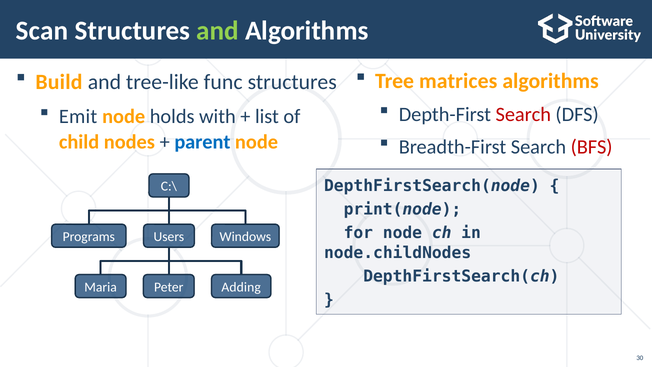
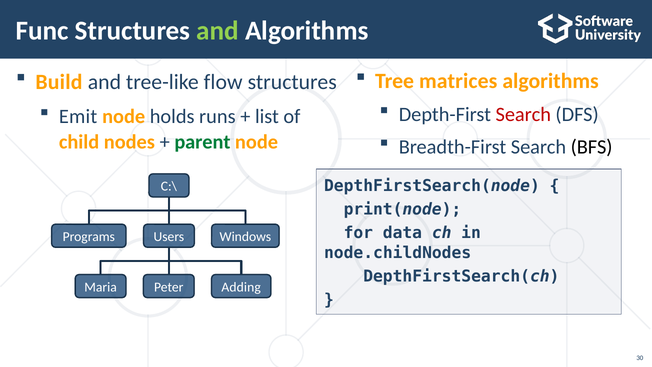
Scan: Scan -> Func
func: func -> flow
with: with -> runs
parent colour: blue -> green
BFS colour: red -> black
for node: node -> data
